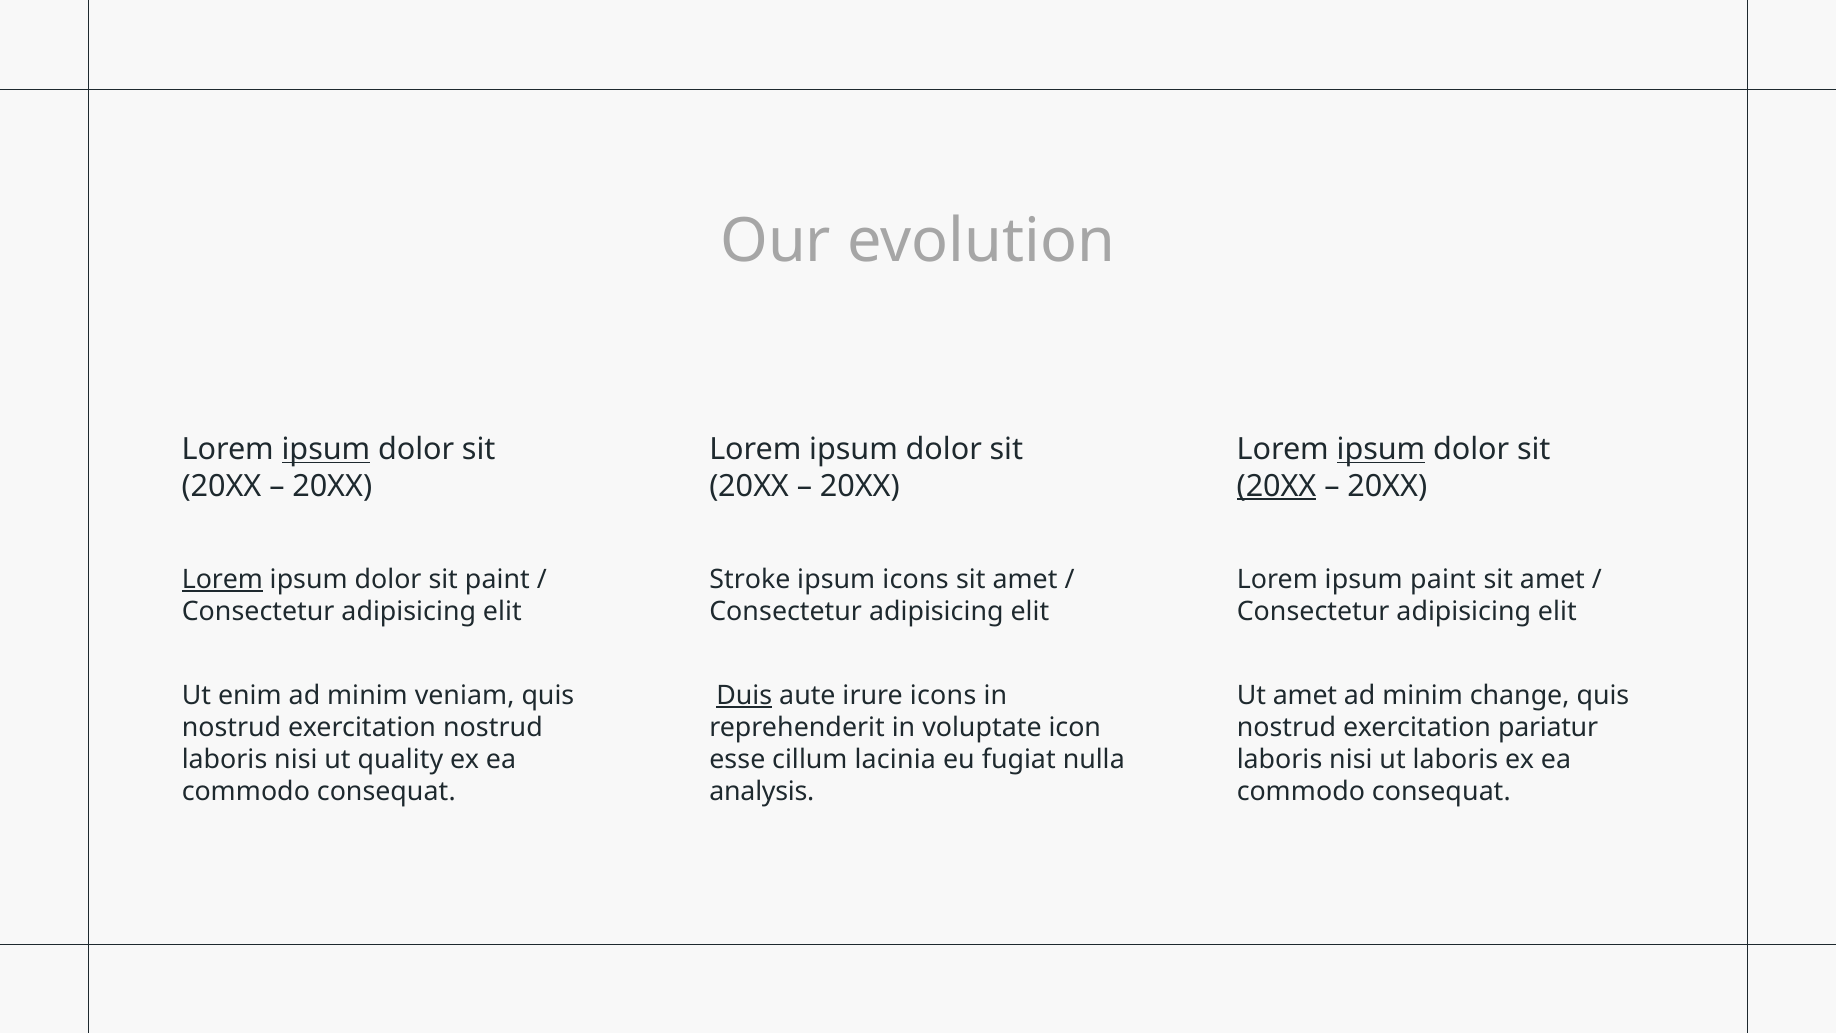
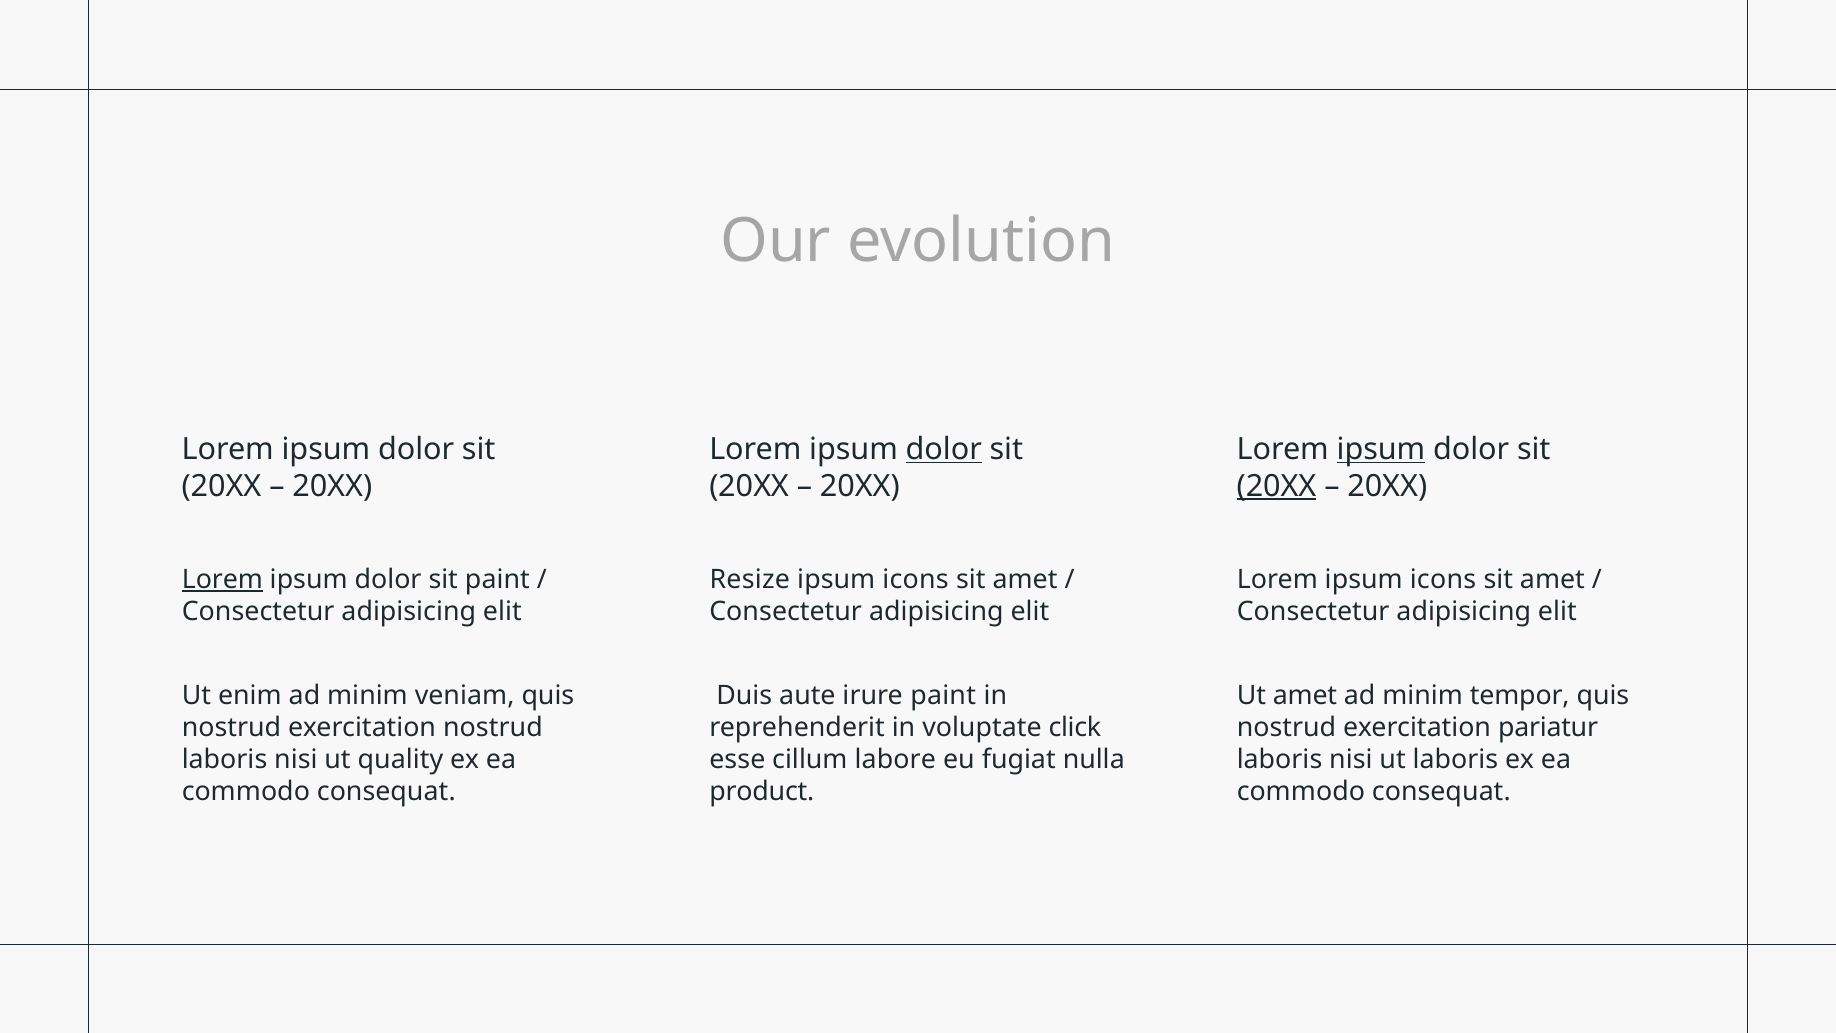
ipsum at (326, 449) underline: present -> none
dolor at (944, 449) underline: none -> present
Stroke: Stroke -> Resize
Lorem ipsum paint: paint -> icons
Duis underline: present -> none
irure icons: icons -> paint
change: change -> tempor
icon: icon -> click
lacinia: lacinia -> labore
analysis: analysis -> product
